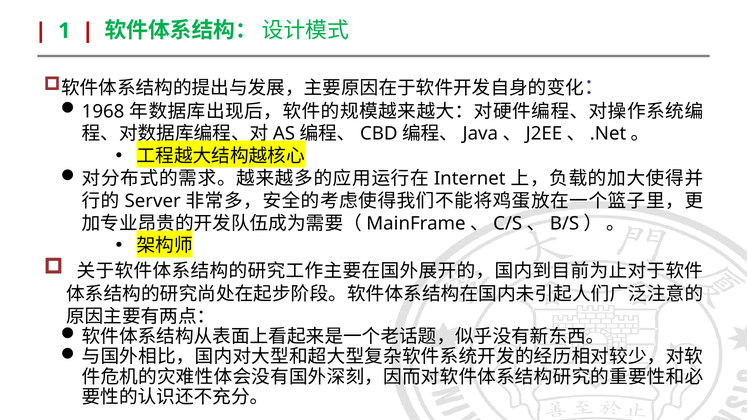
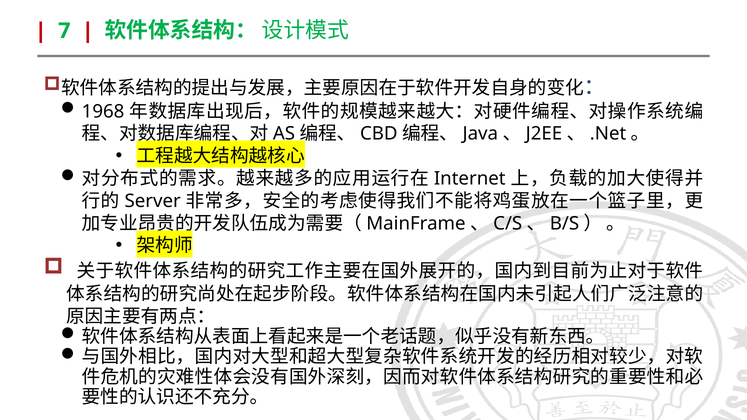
1: 1 -> 7
